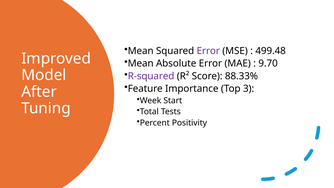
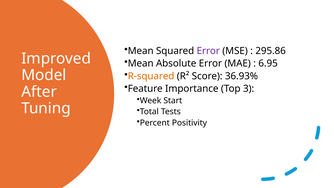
499.48: 499.48 -> 295.86
9.70: 9.70 -> 6.95
R-squared colour: purple -> orange
88.33%: 88.33% -> 36.93%
